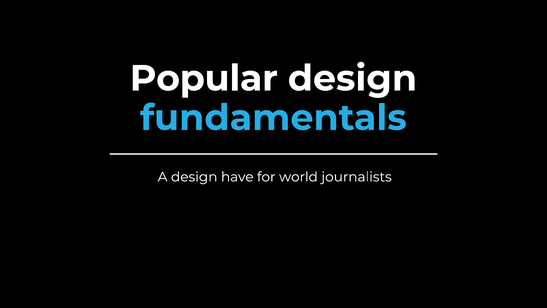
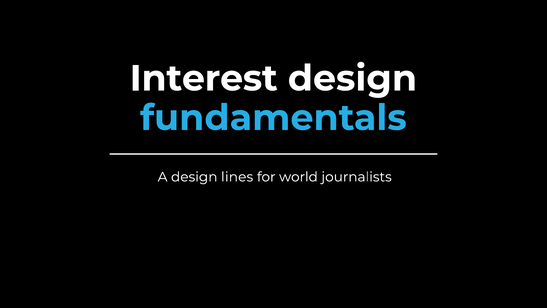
Popular: Popular -> Interest
have: have -> lines
